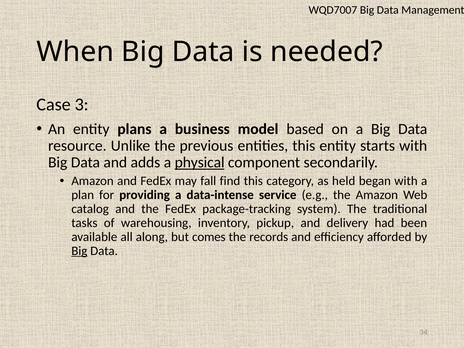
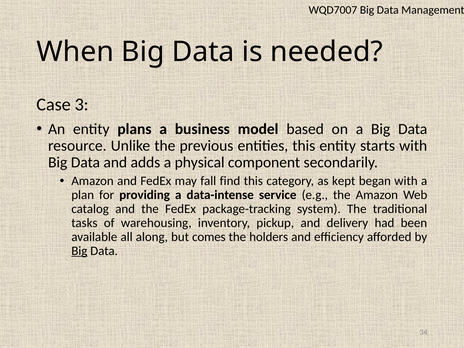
physical underline: present -> none
held: held -> kept
records: records -> holders
